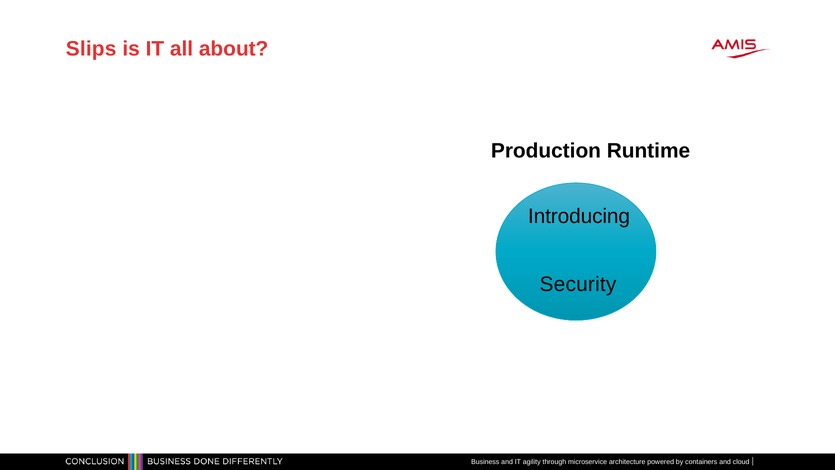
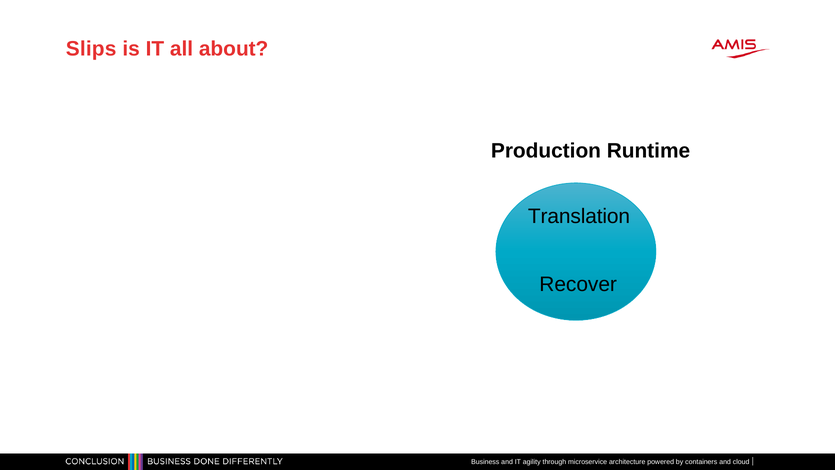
Introducing: Introducing -> Translation
Security: Security -> Recover
